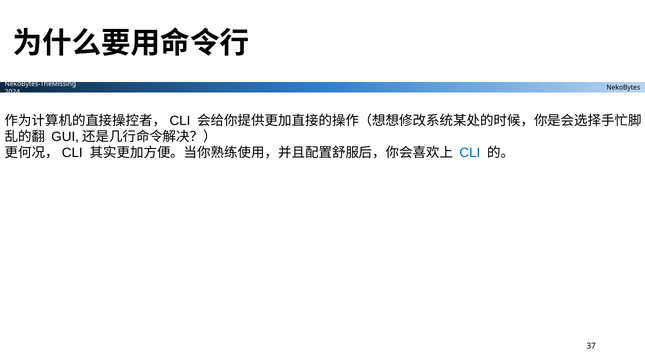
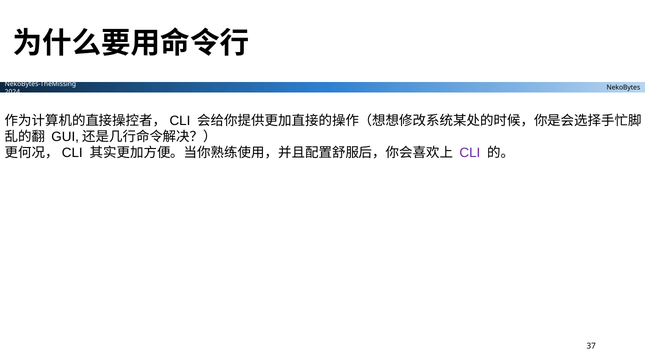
CLI colour: blue -> purple
